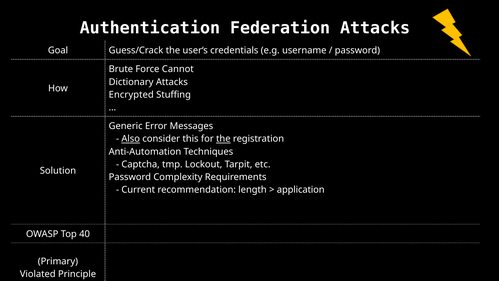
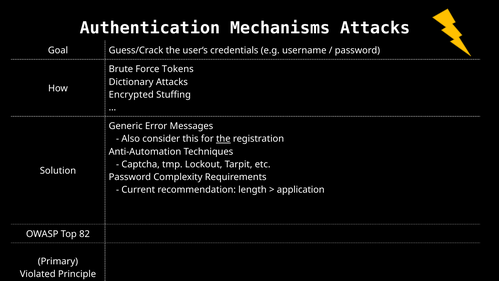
Federation: Federation -> Mechanisms
Cannot: Cannot -> Tokens
Also underline: present -> none
40: 40 -> 82
